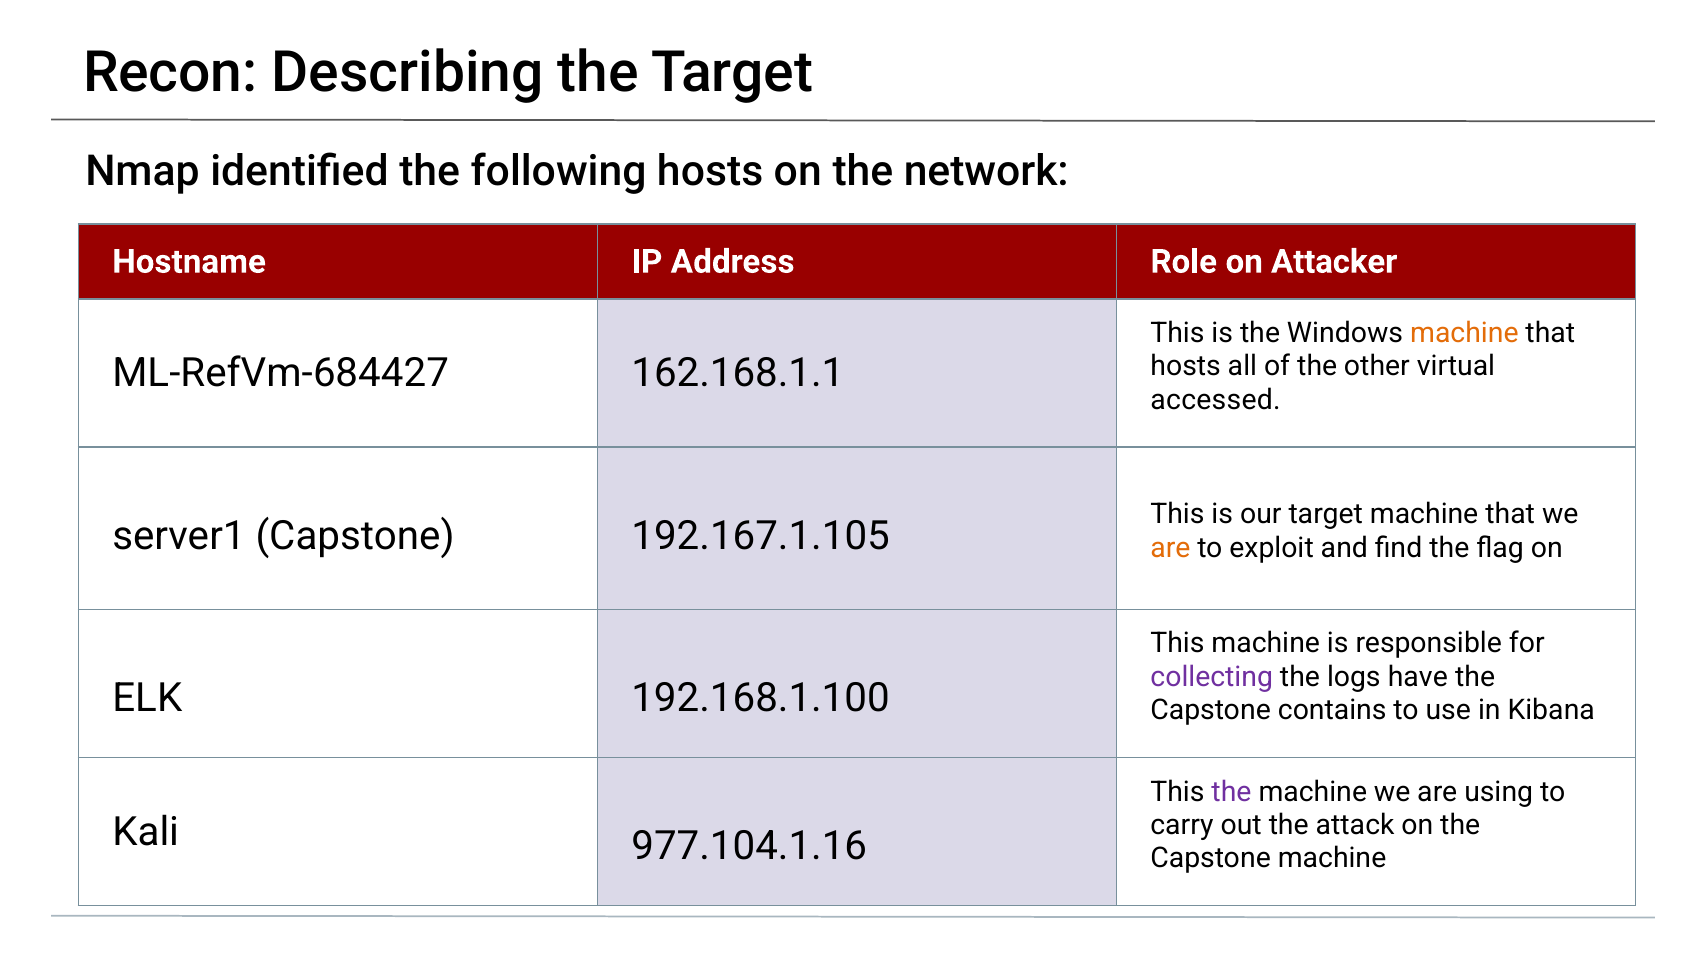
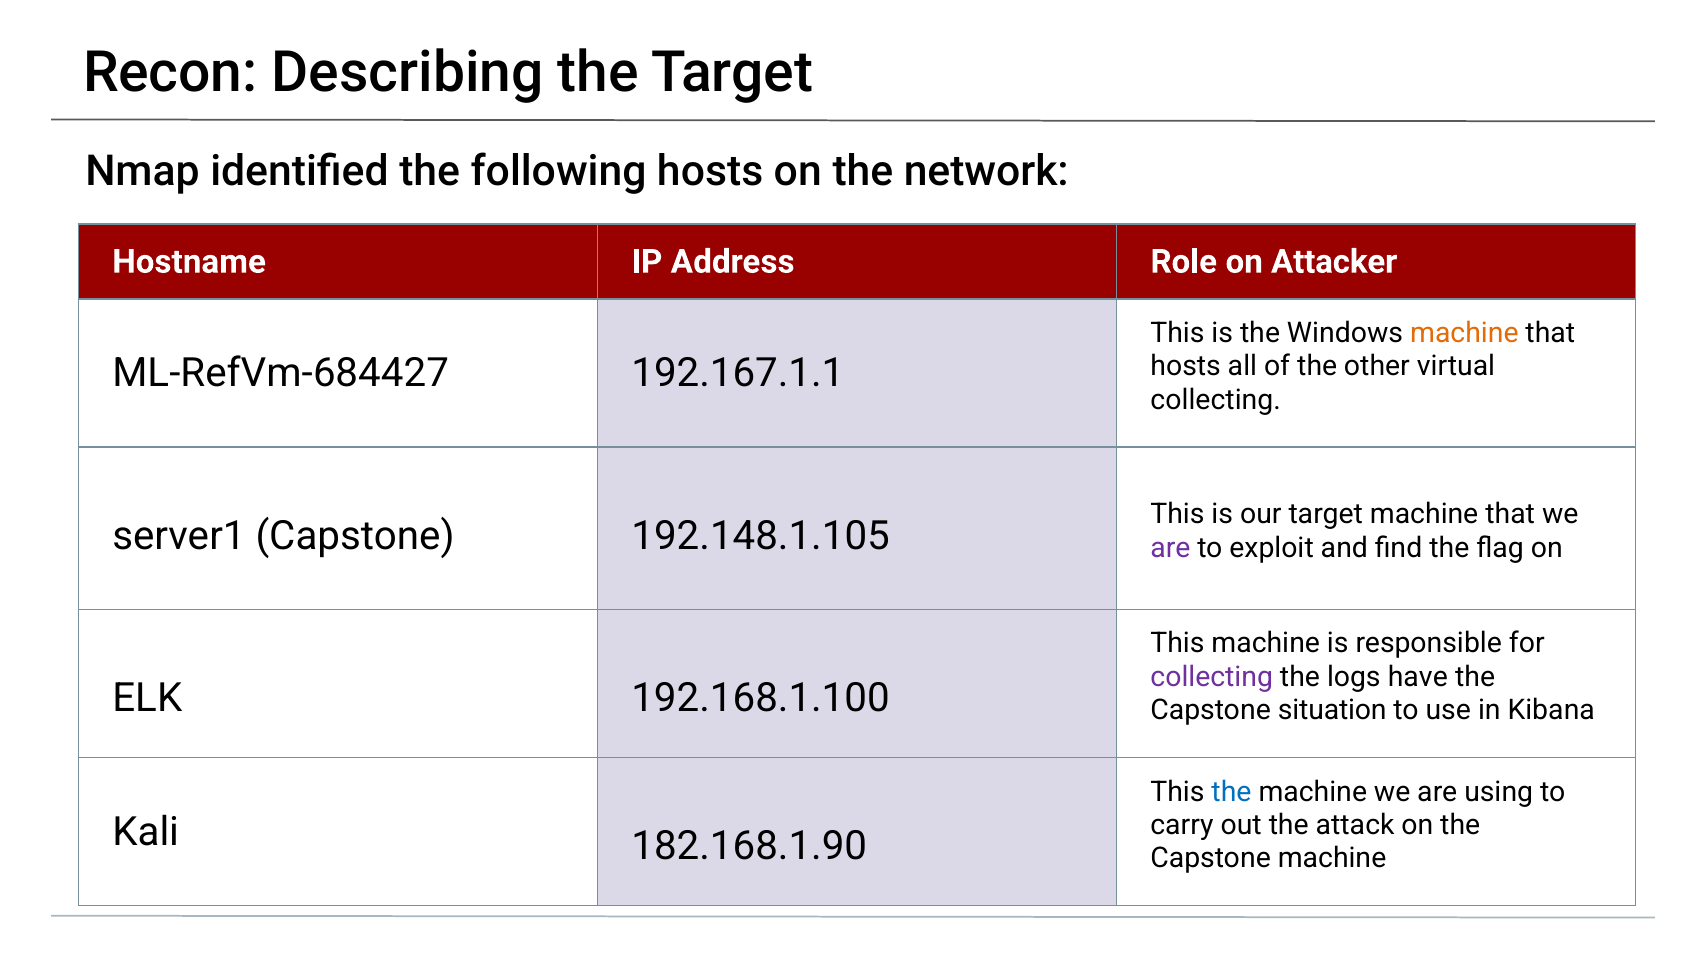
162.168.1.1: 162.168.1.1 -> 192.167.1.1
accessed at (1216, 400): accessed -> collecting
192.167.1.105: 192.167.1.105 -> 192.148.1.105
are at (1170, 548) colour: orange -> purple
contains: contains -> situation
the at (1231, 791) colour: purple -> blue
977.104.1.16: 977.104.1.16 -> 182.168.1.90
